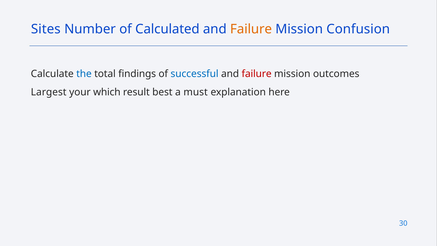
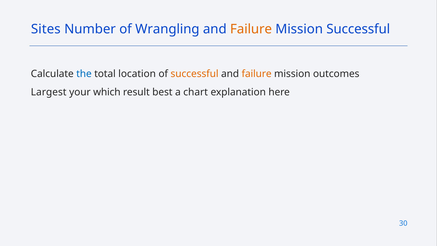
Calculated: Calculated -> Wrangling
Mission Confusion: Confusion -> Successful
findings: findings -> location
successful at (195, 74) colour: blue -> orange
failure at (257, 74) colour: red -> orange
must: must -> chart
